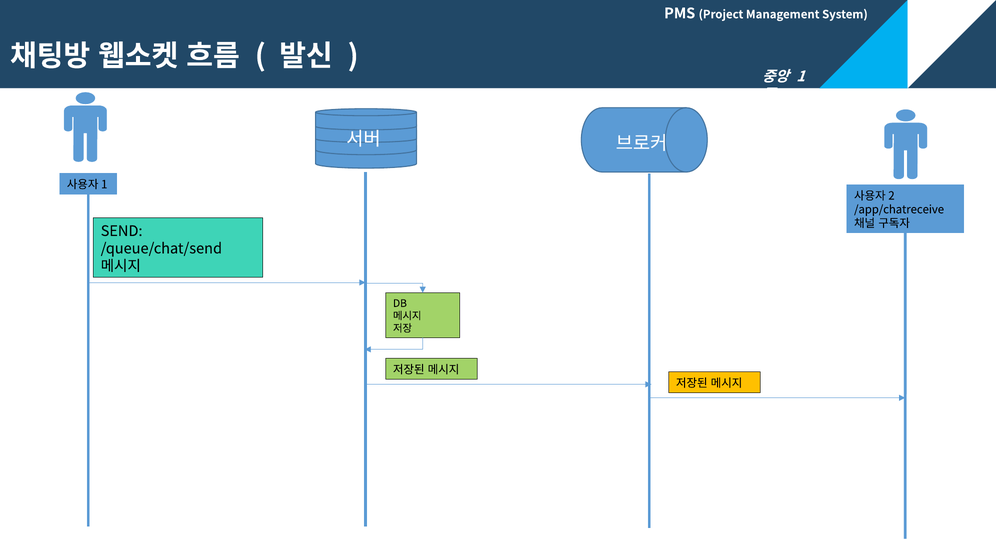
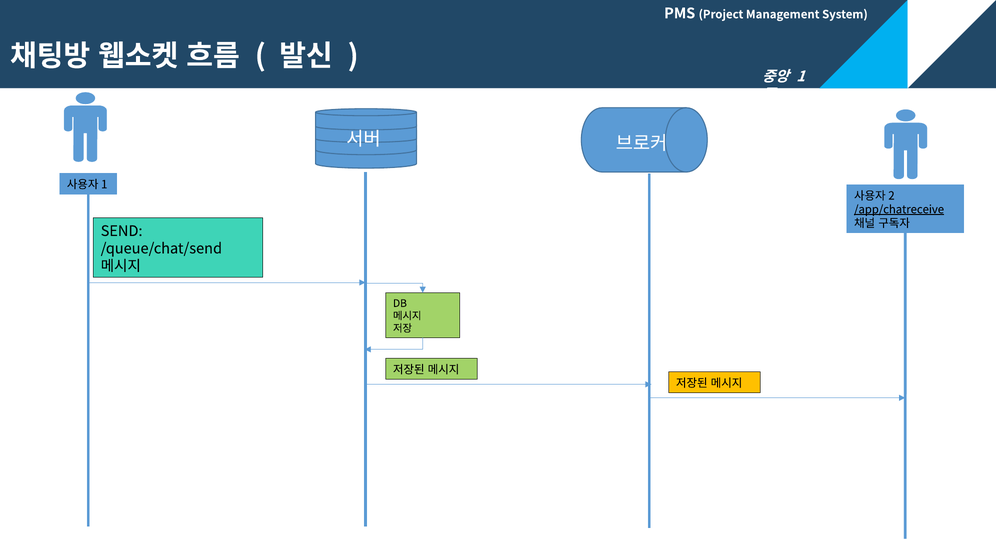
/app/chatreceive underline: none -> present
